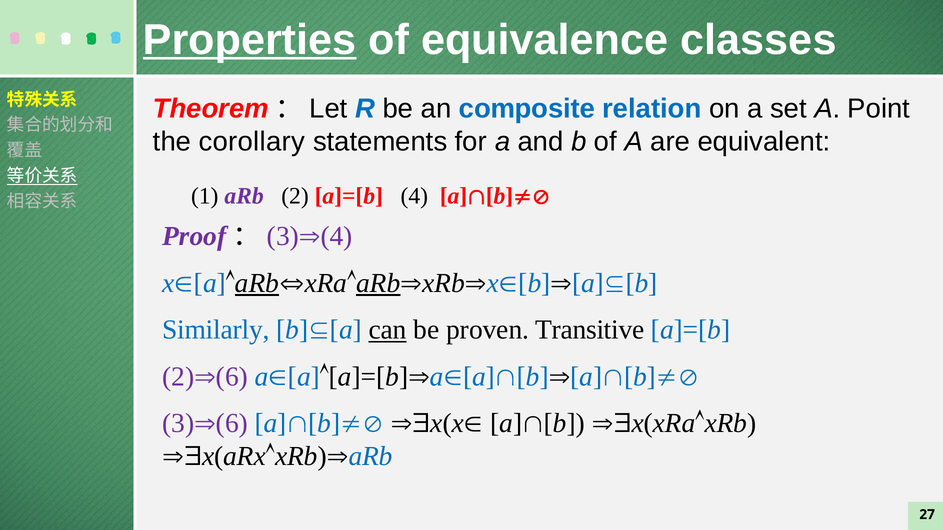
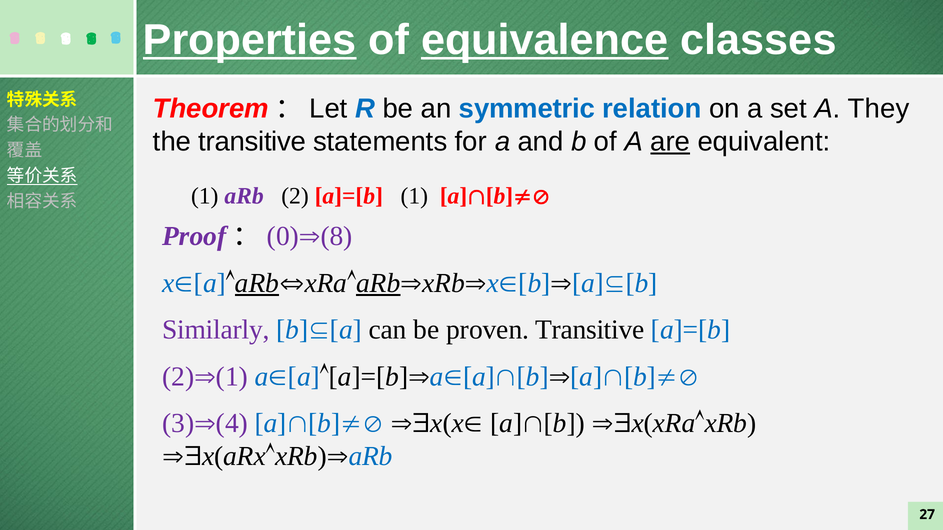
equivalence underline: none -> present
composite: composite -> symmetric
Point: Point -> They
the corollary: corollary -> transitive
are underline: none -> present
a]=[b 4: 4 -> 1
3 at (283, 237): 3 -> 0
4 at (337, 237): 4 -> 8
Similarly colour: blue -> purple
can underline: present -> none
6 at (232, 377): 6 -> 1
6 at (232, 424): 6 -> 4
